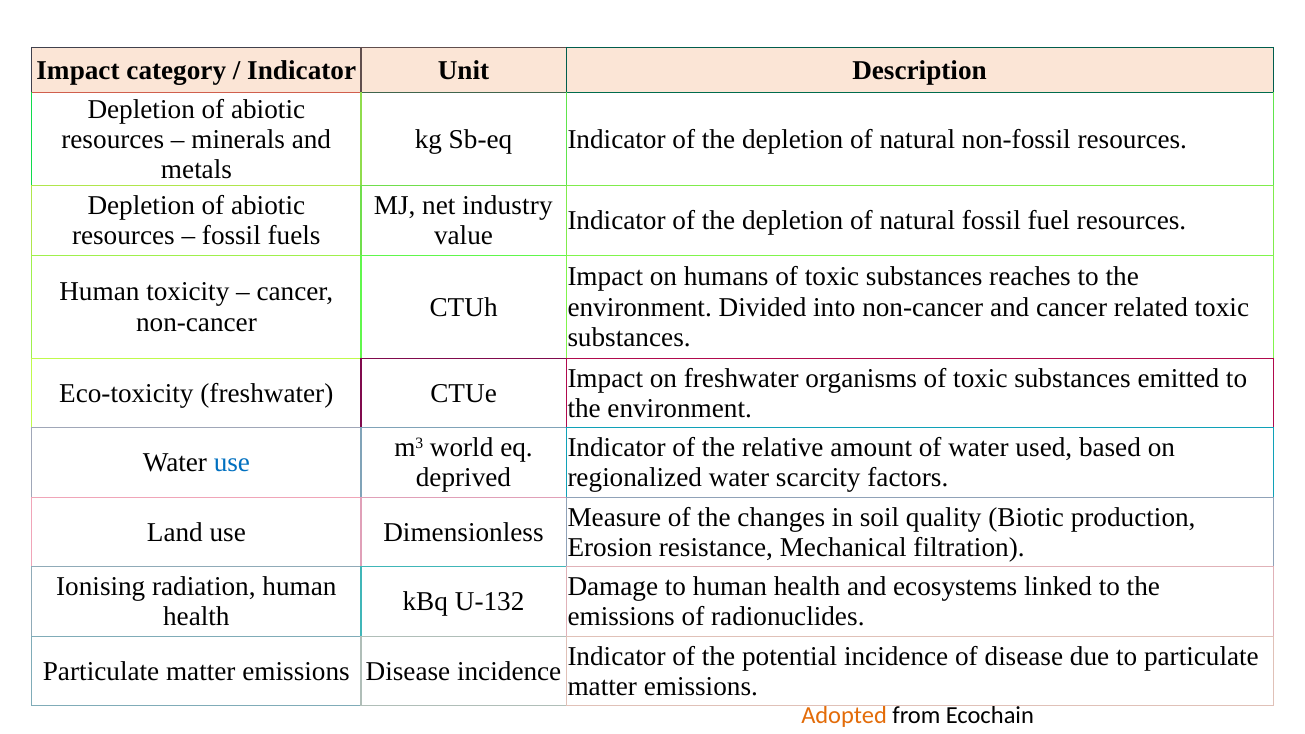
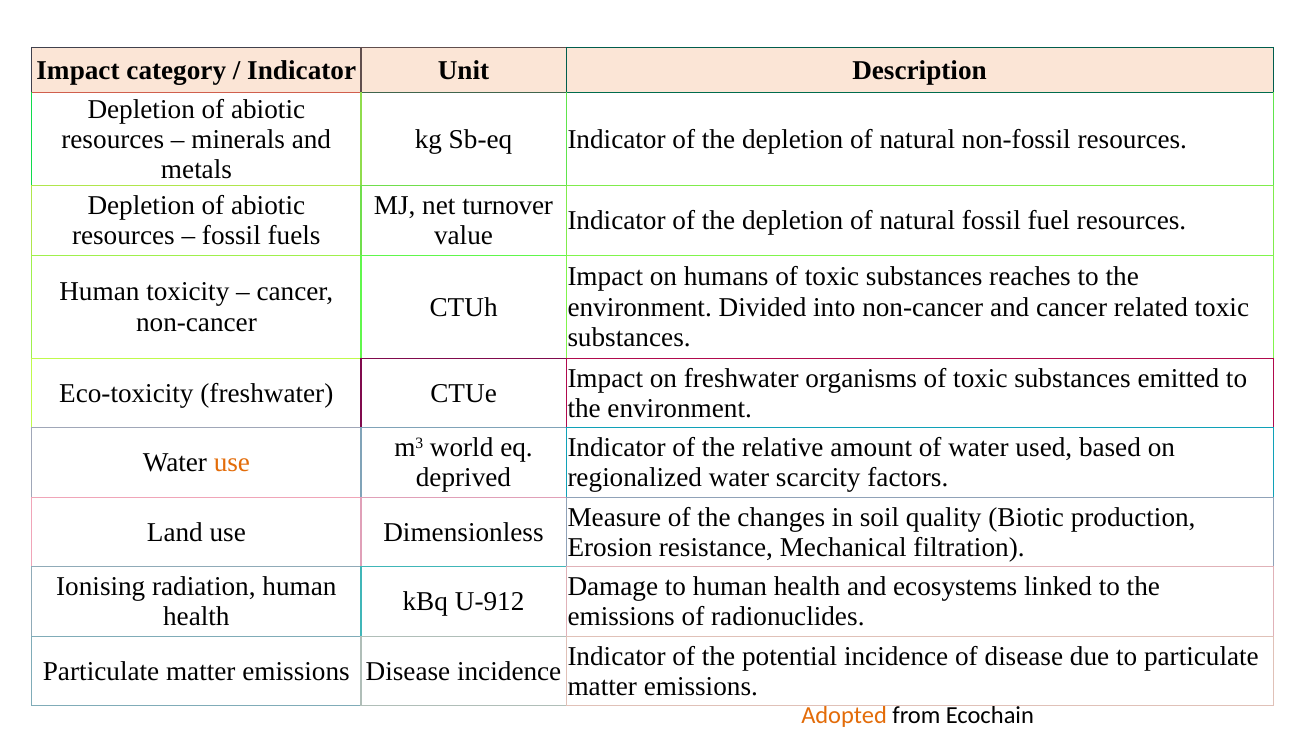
industry: industry -> turnover
use at (232, 463) colour: blue -> orange
U-132: U-132 -> U-912
